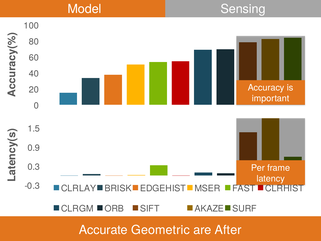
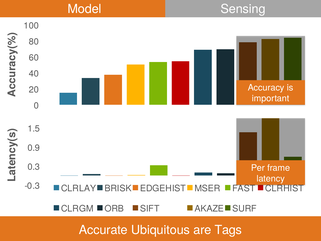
Geometric: Geometric -> Ubiquitous
After: After -> Tags
